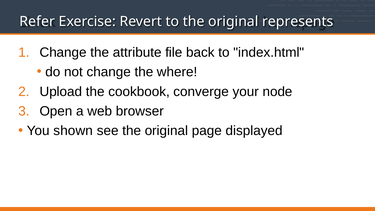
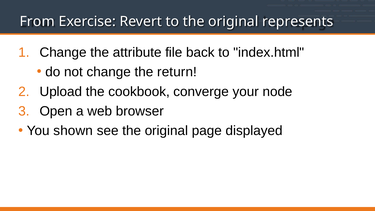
Refer: Refer -> From
where: where -> return
